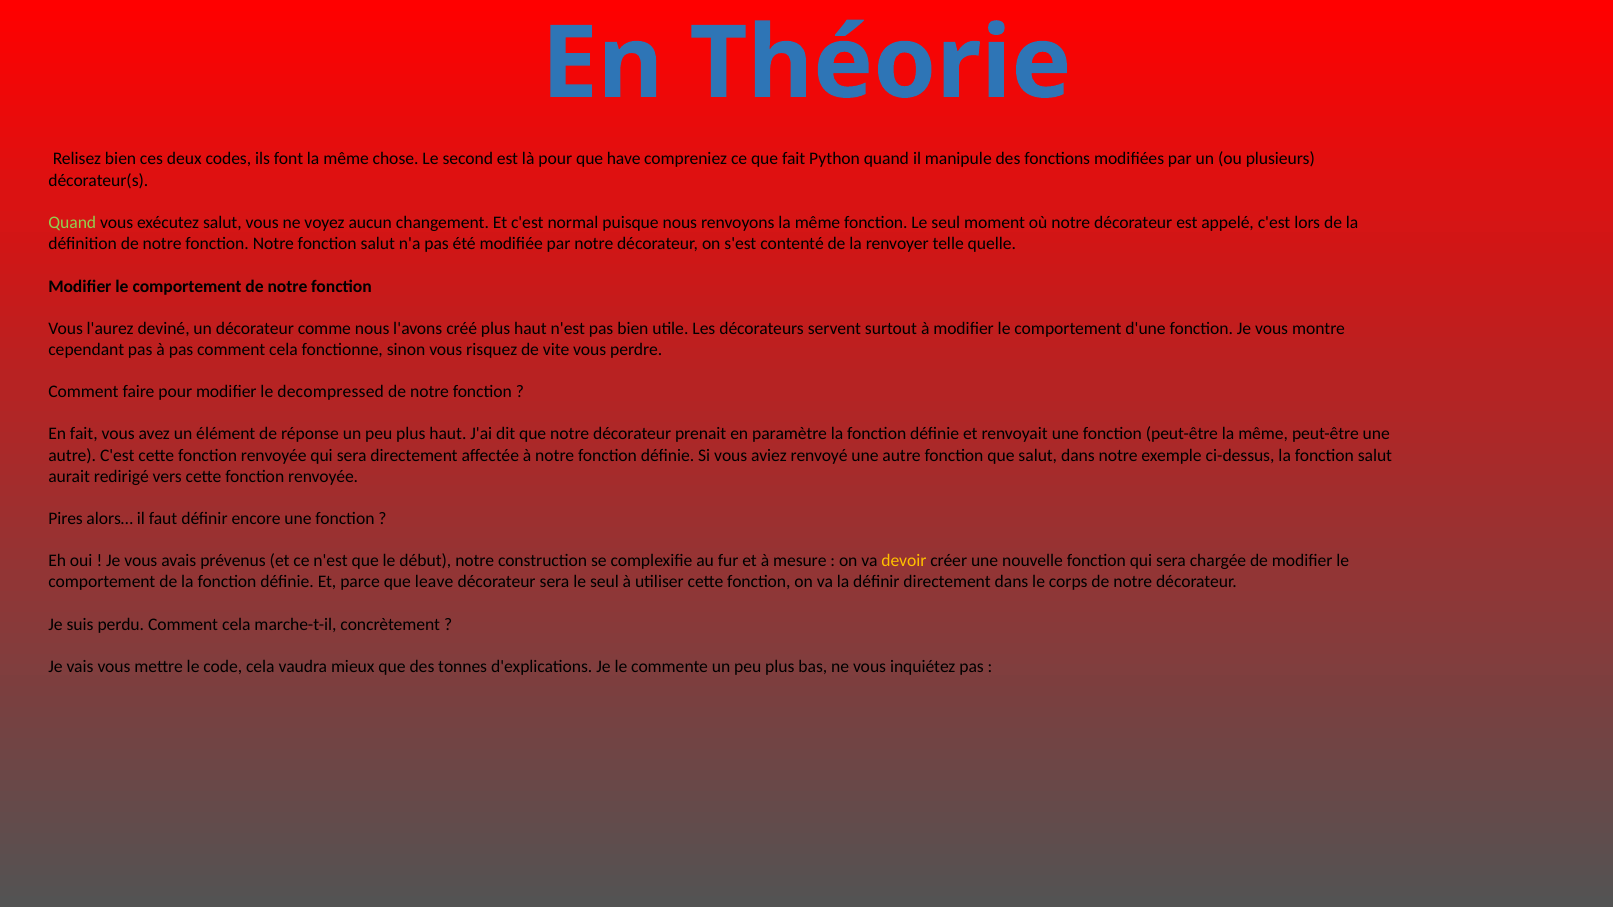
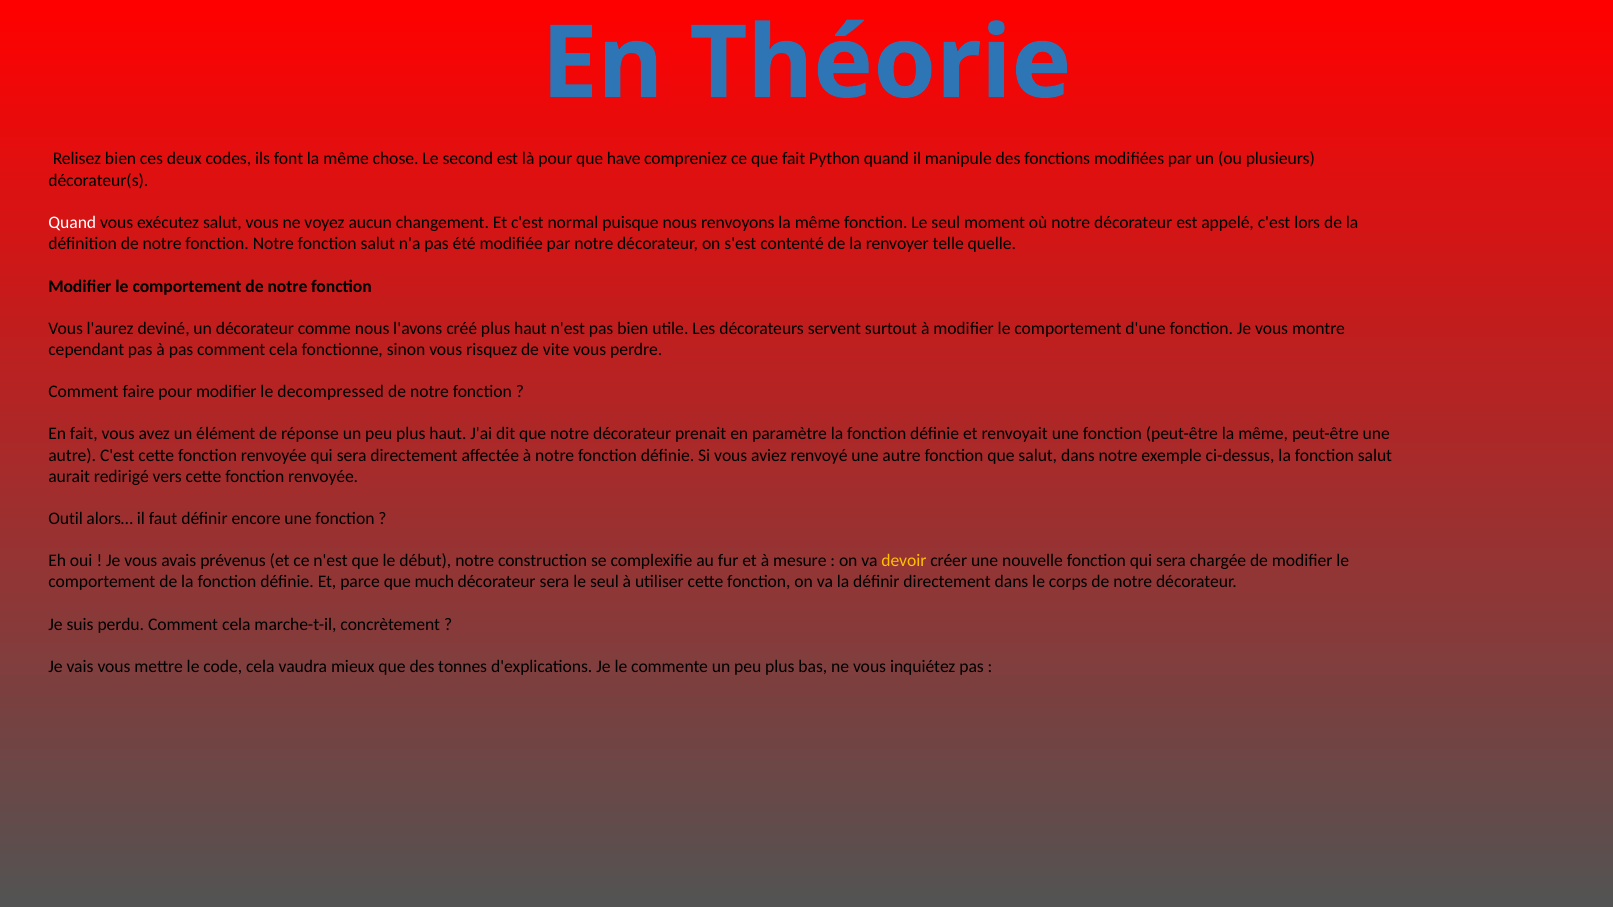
Quand at (72, 223) colour: light green -> white
Pires: Pires -> Outil
leave: leave -> much
